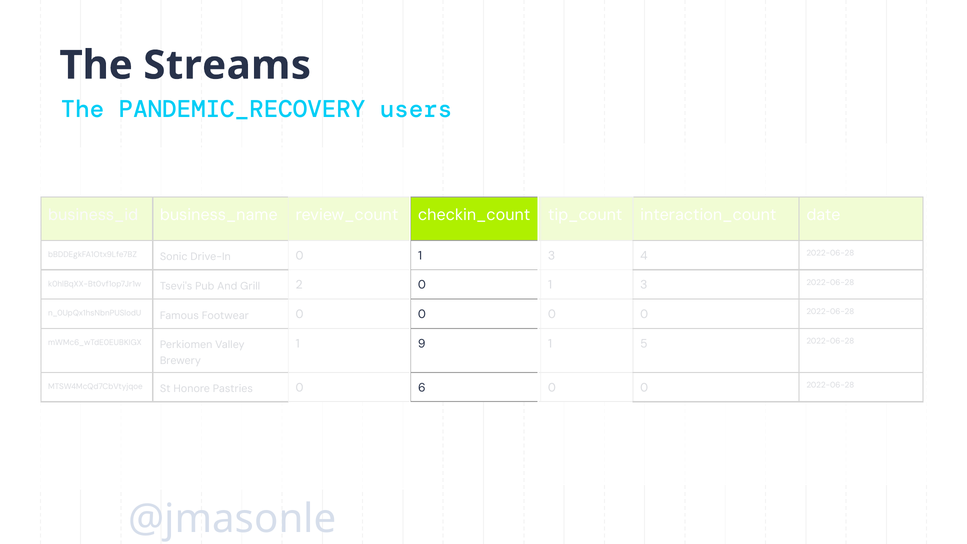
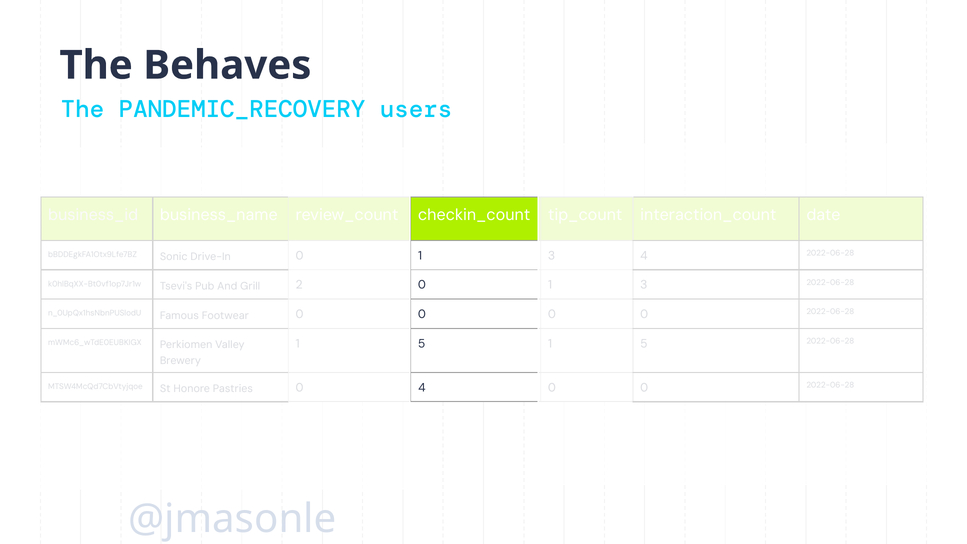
Streams: Streams -> Behaves
9 at (422, 343): 9 -> 5
6 at (422, 388): 6 -> 4
